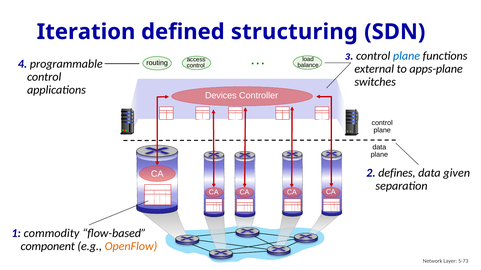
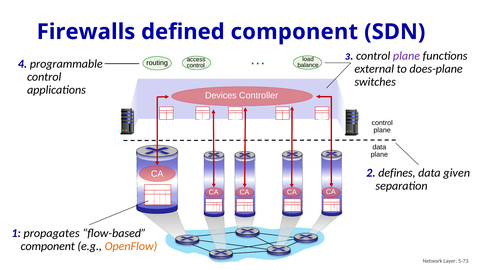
Iteration: Iteration -> Firewalls
defined structuring: structuring -> component
plane at (407, 56) colour: blue -> purple
apps-plane: apps-plane -> does-plane
commodity: commodity -> propagates
